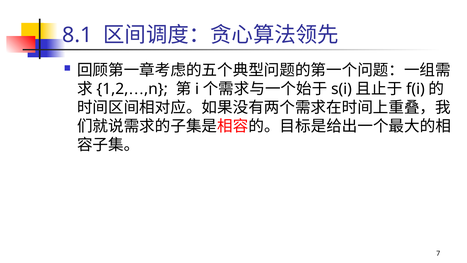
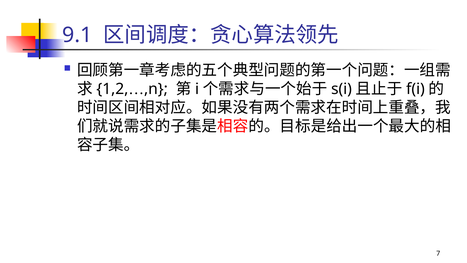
8.1: 8.1 -> 9.1
